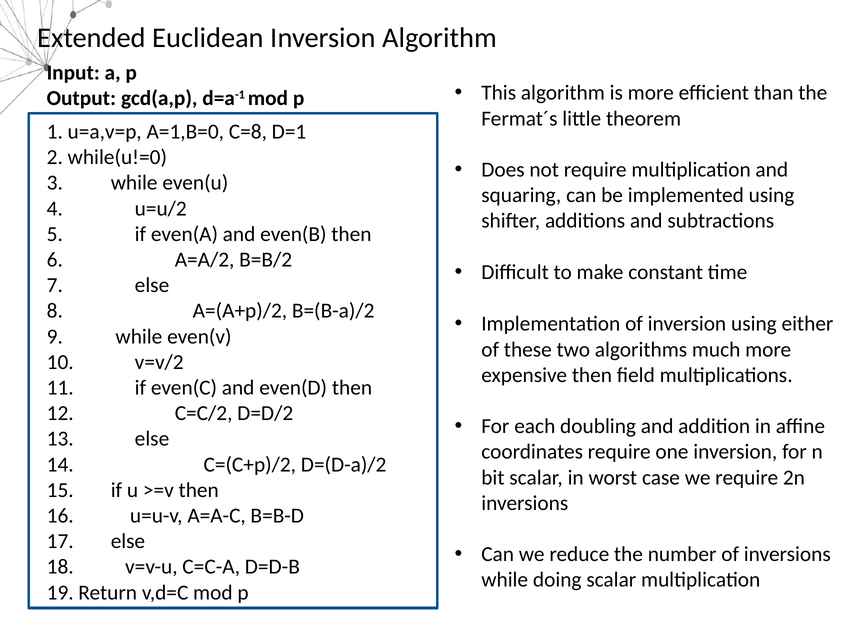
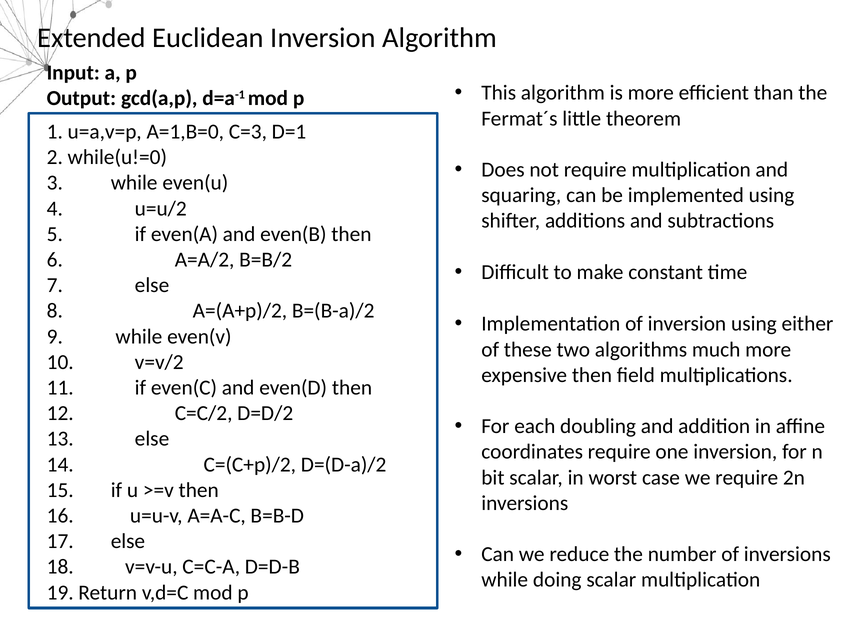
C=8: C=8 -> C=3
